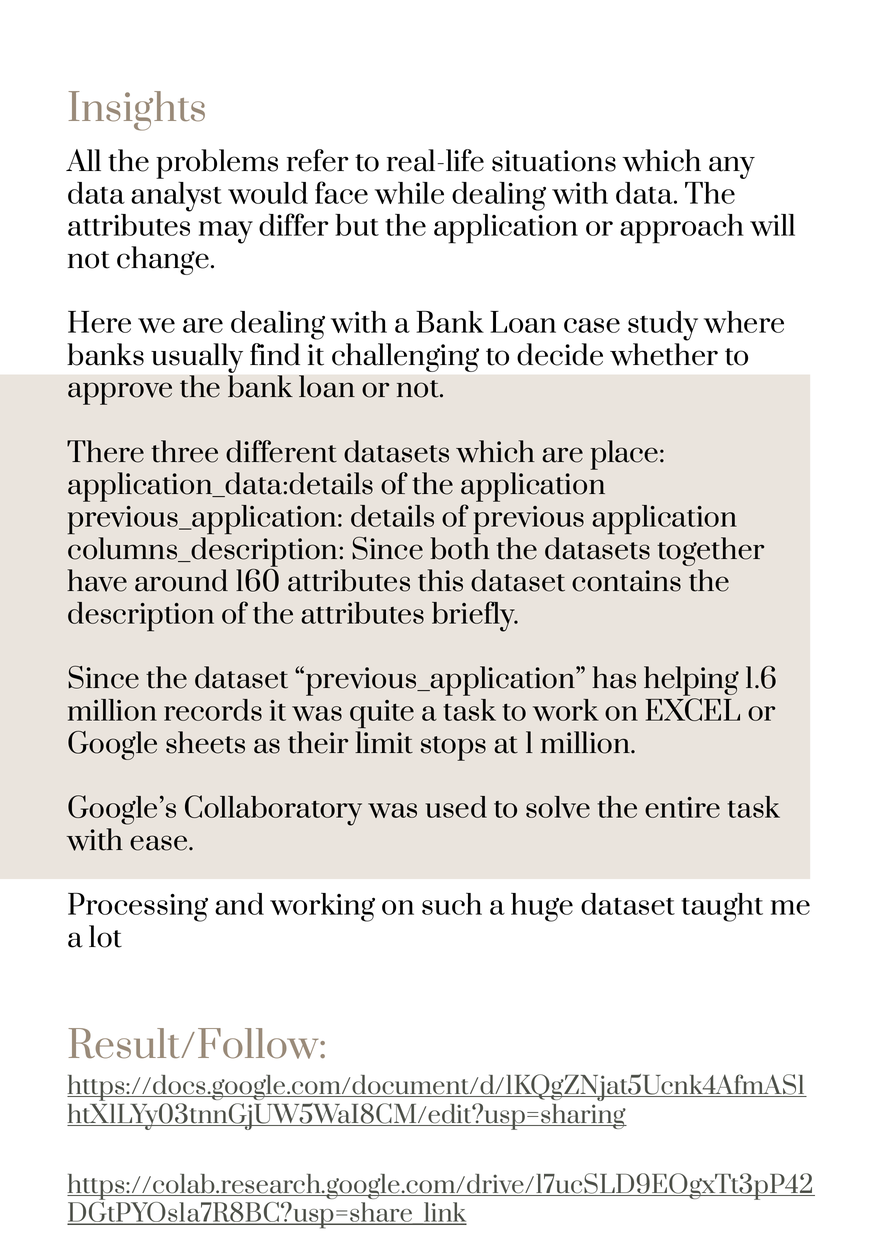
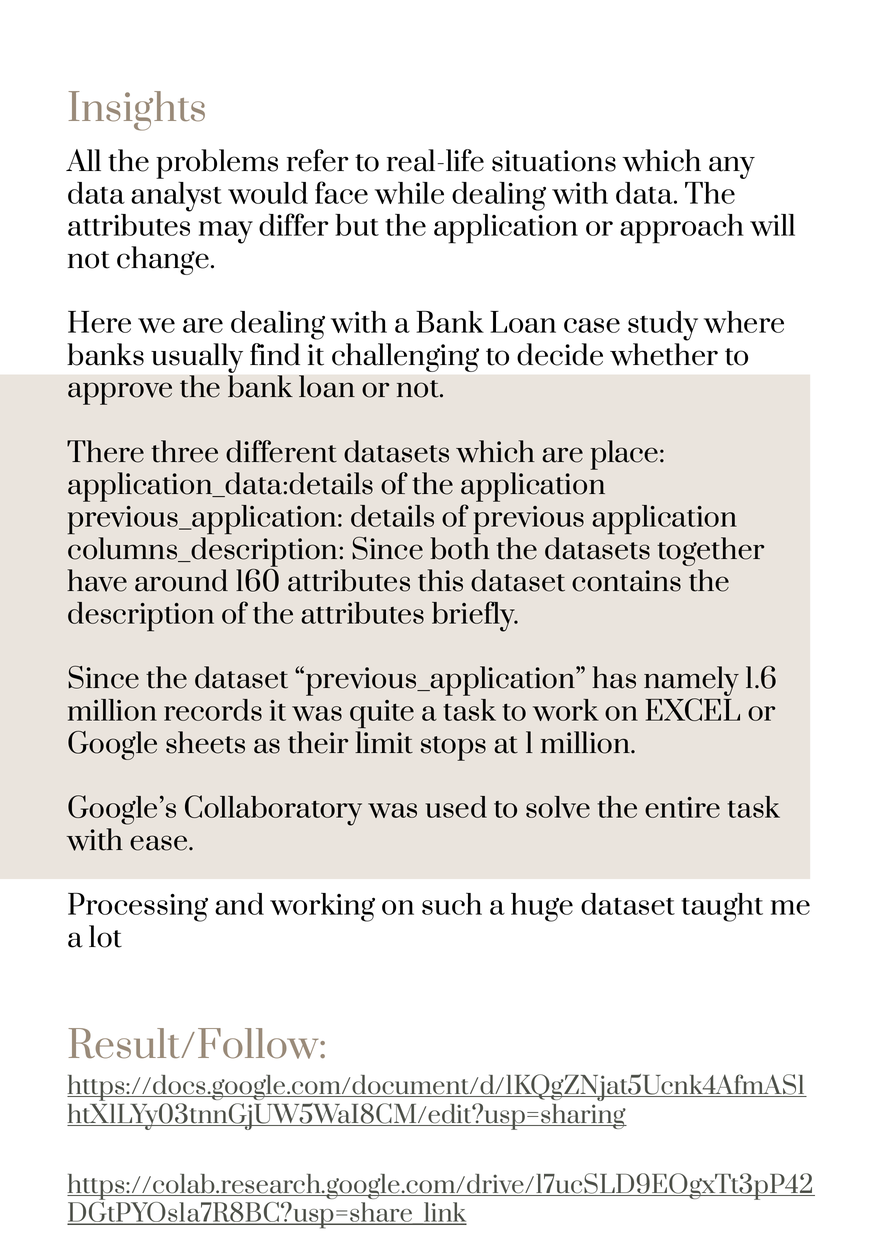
helping: helping -> namely
